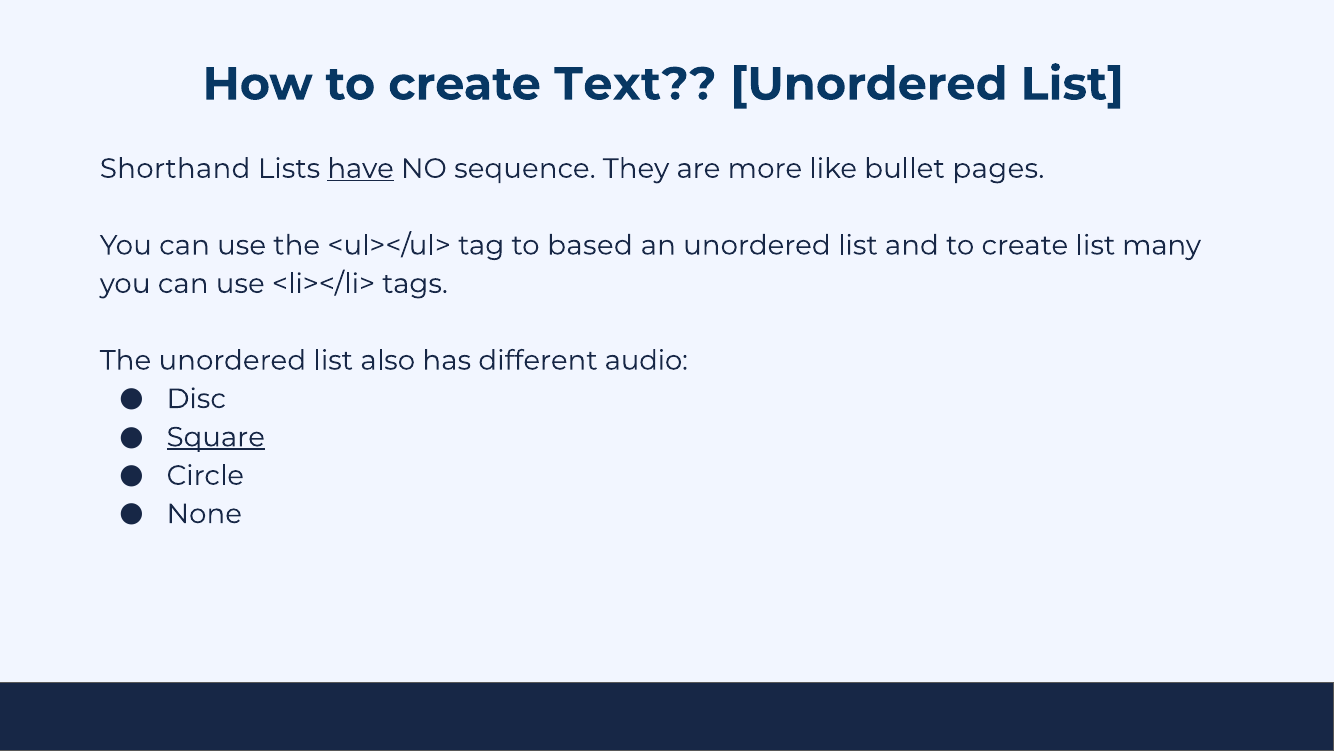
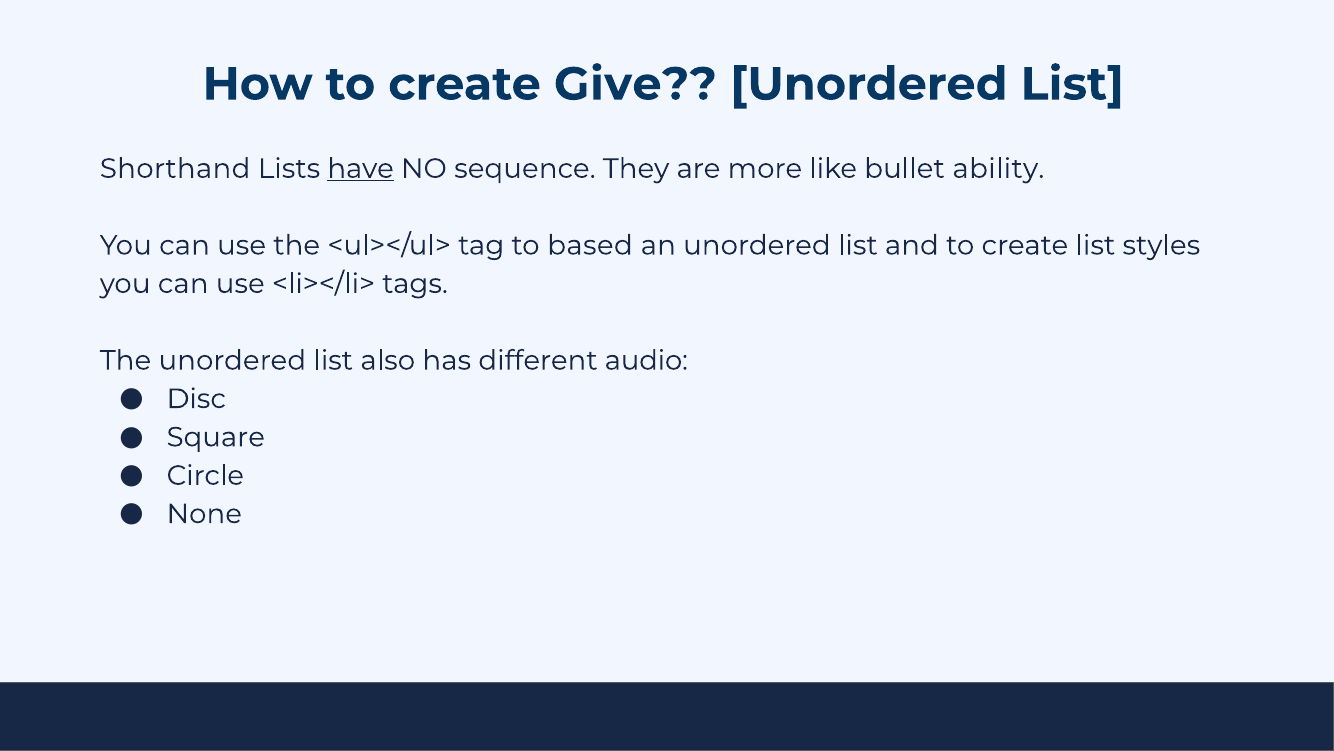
Text: Text -> Give
pages: pages -> ability
many: many -> styles
Square underline: present -> none
